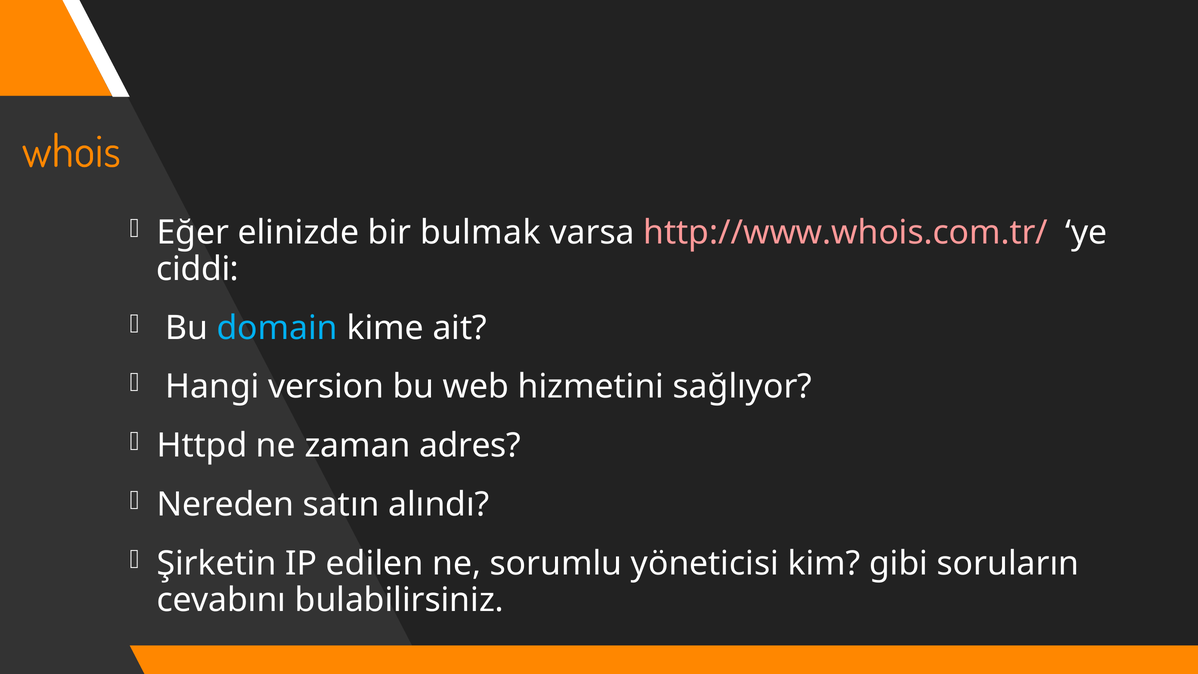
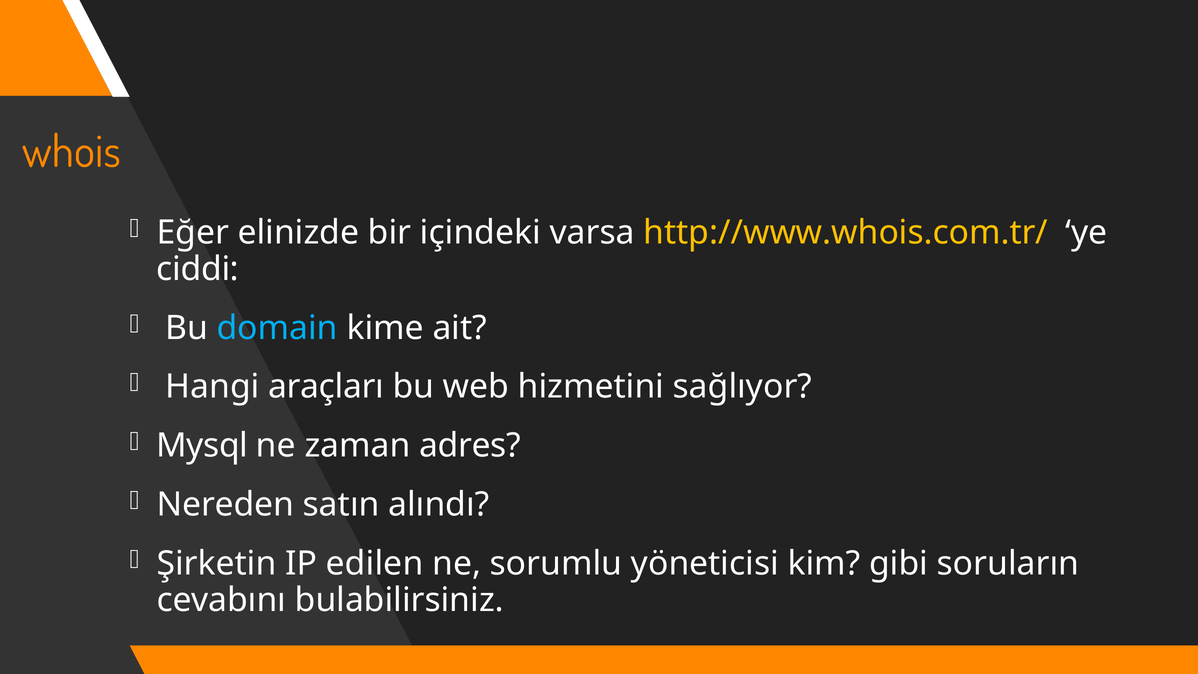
bulmak: bulmak -> içindeki
http://www.whois.com.tr/ colour: pink -> yellow
version: version -> araçları
Httpd: Httpd -> Mysql
